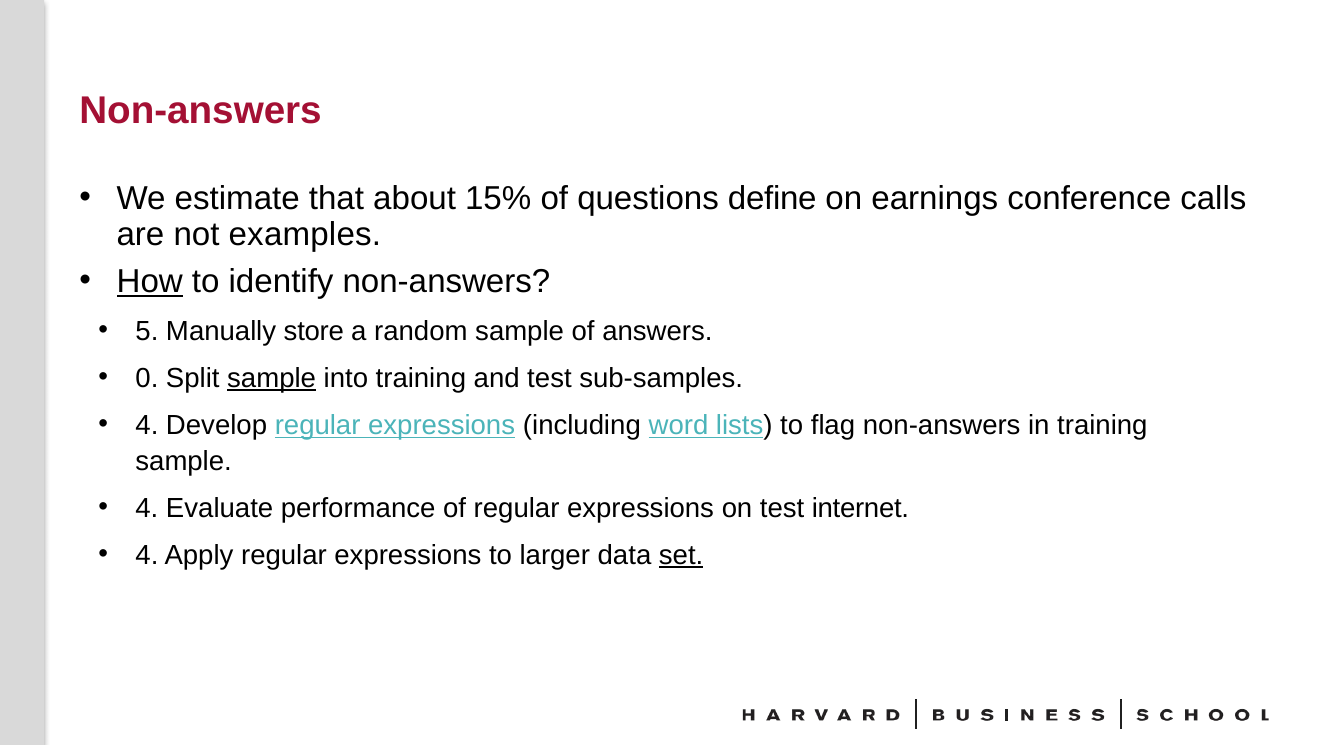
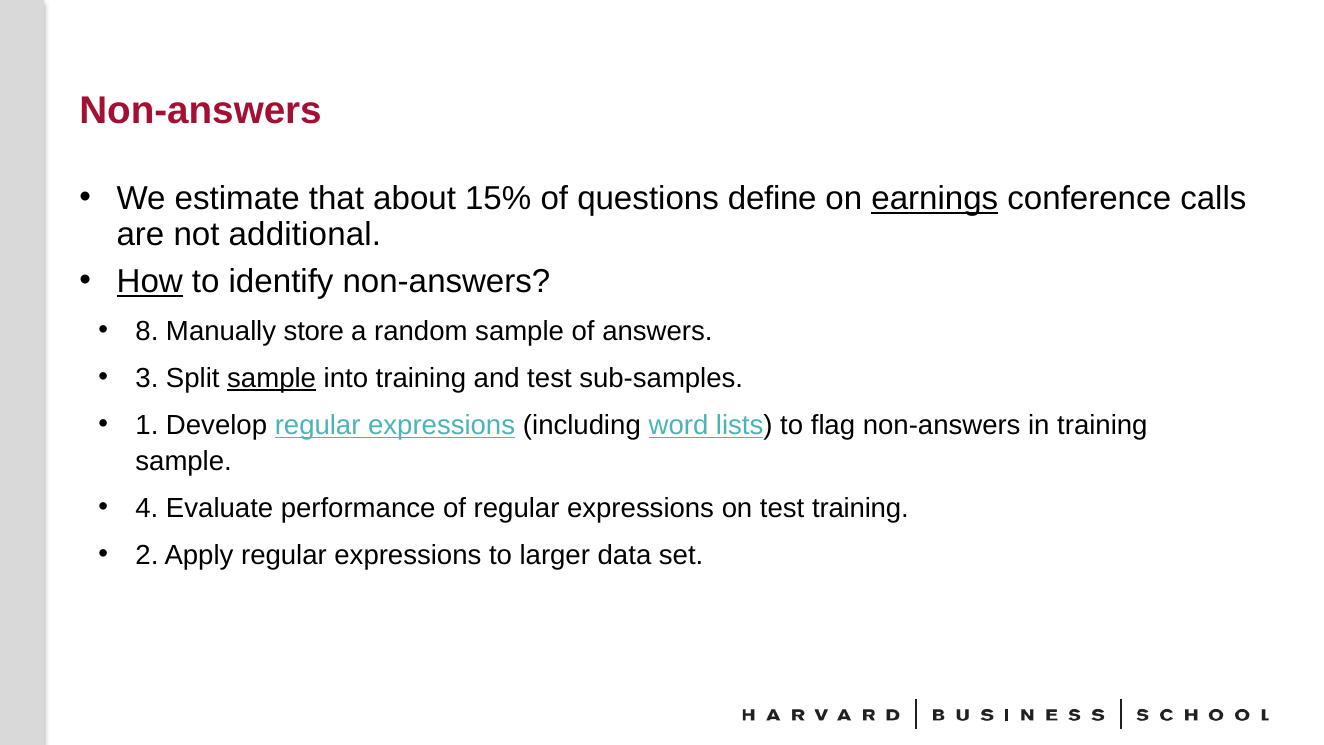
earnings underline: none -> present
examples: examples -> additional
5: 5 -> 8
0: 0 -> 3
4 at (147, 425): 4 -> 1
test internet: internet -> training
4 at (147, 555): 4 -> 2
set underline: present -> none
